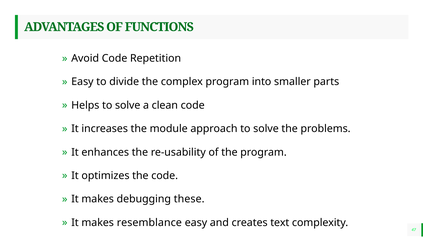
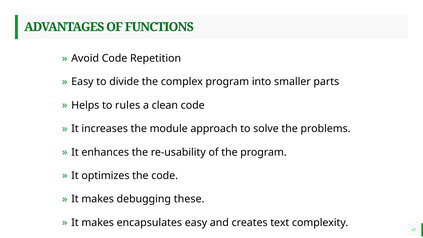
Helps to solve: solve -> rules
resemblance: resemblance -> encapsulates
